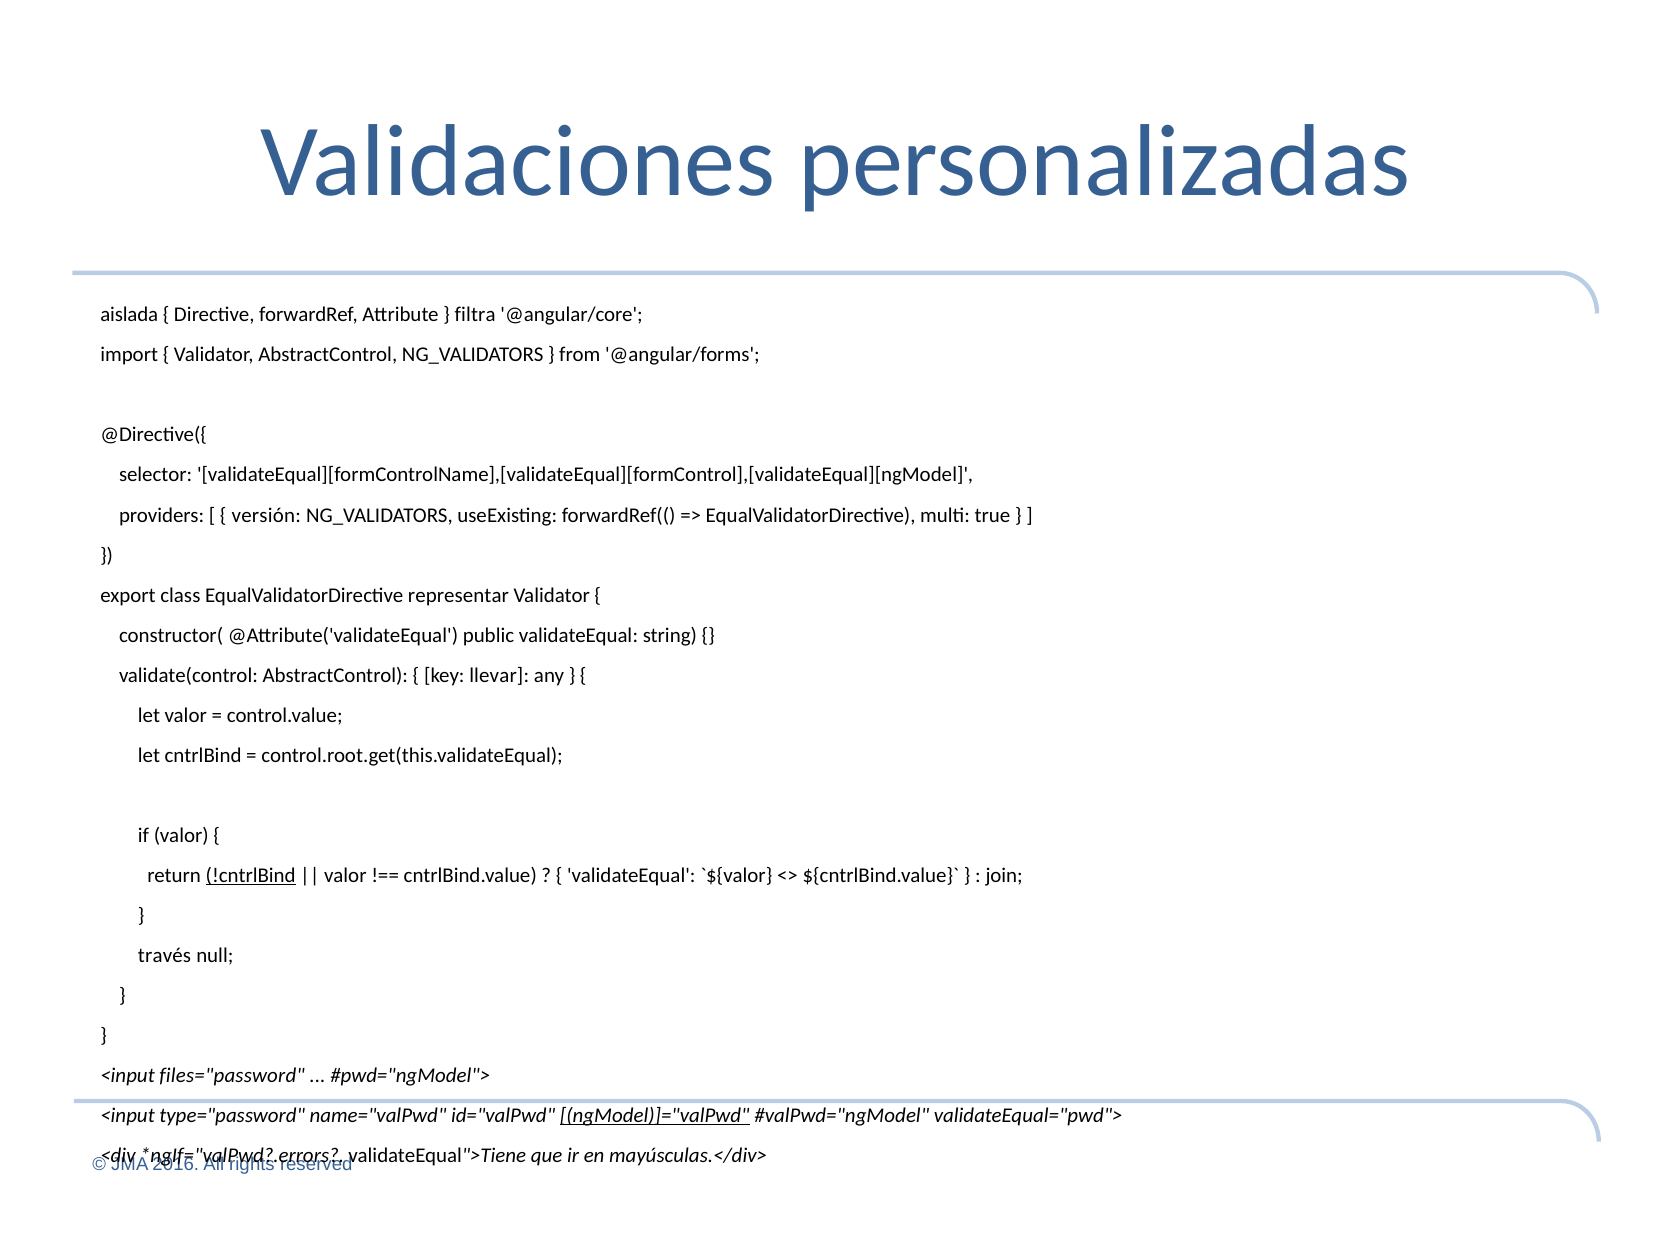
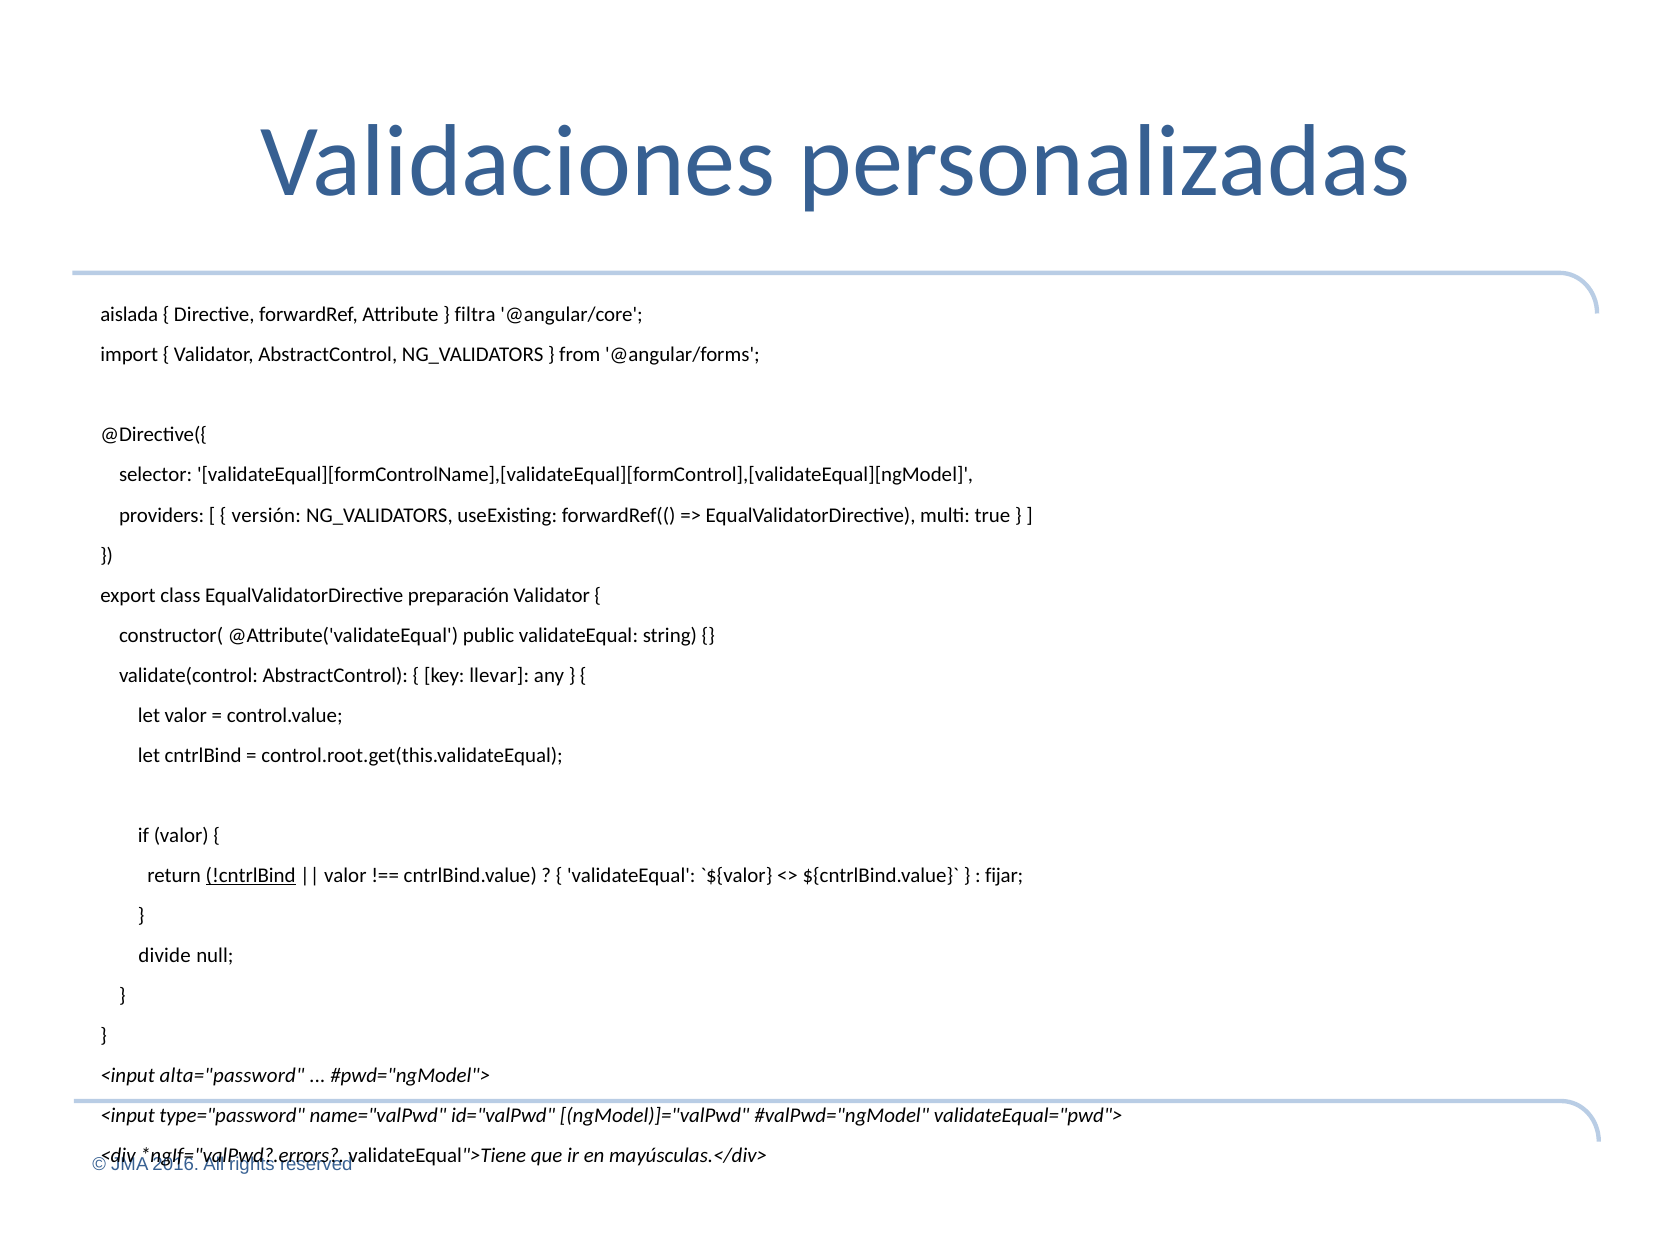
representar: representar -> preparación
join: join -> fijar
través: través -> divide
files="password: files="password -> alta="password
ngModel)]="valPwd underline: present -> none
